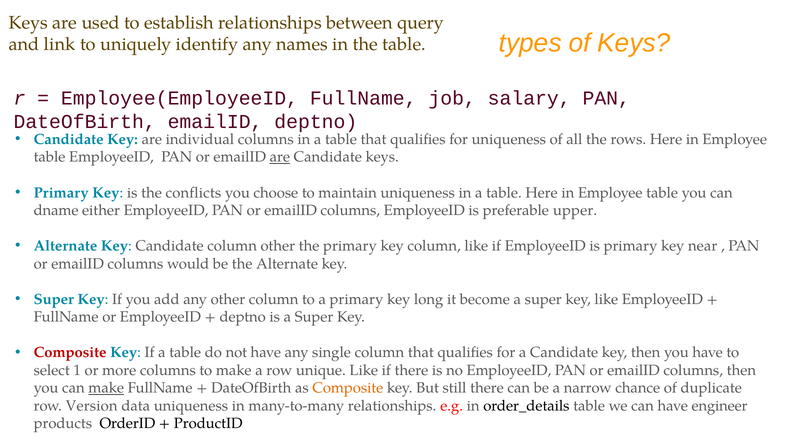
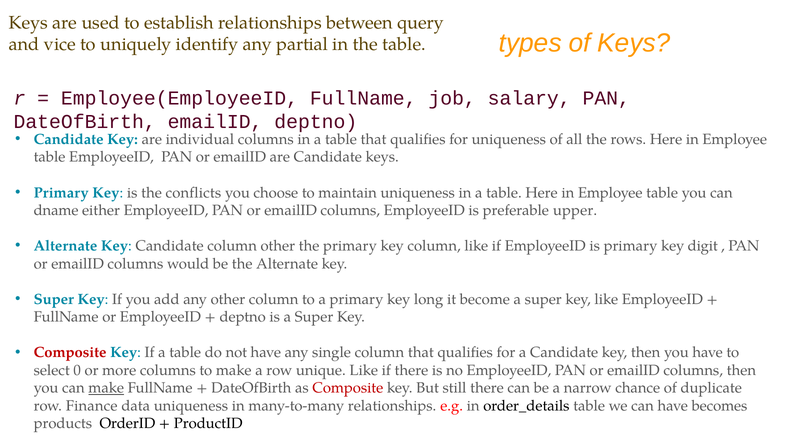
link: link -> vice
names: names -> partial
are at (280, 157) underline: present -> none
near: near -> digit
1: 1 -> 0
Composite at (348, 388) colour: orange -> red
Version: Version -> Finance
engineer: engineer -> becomes
